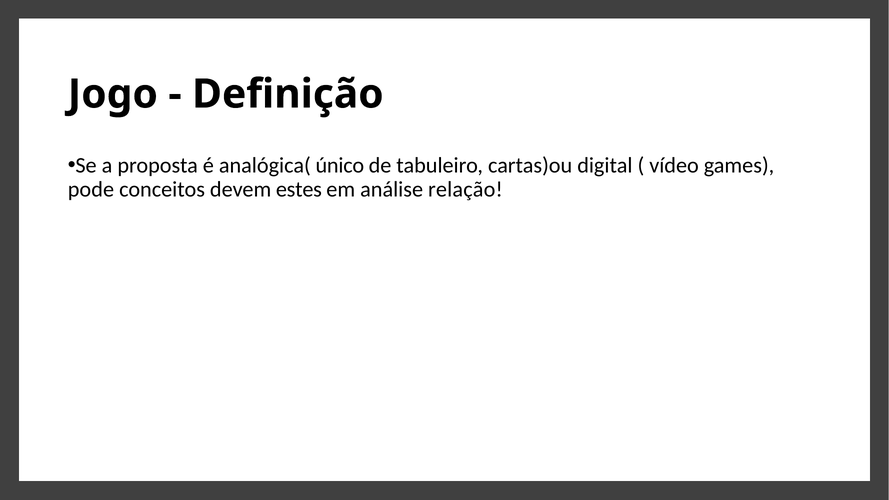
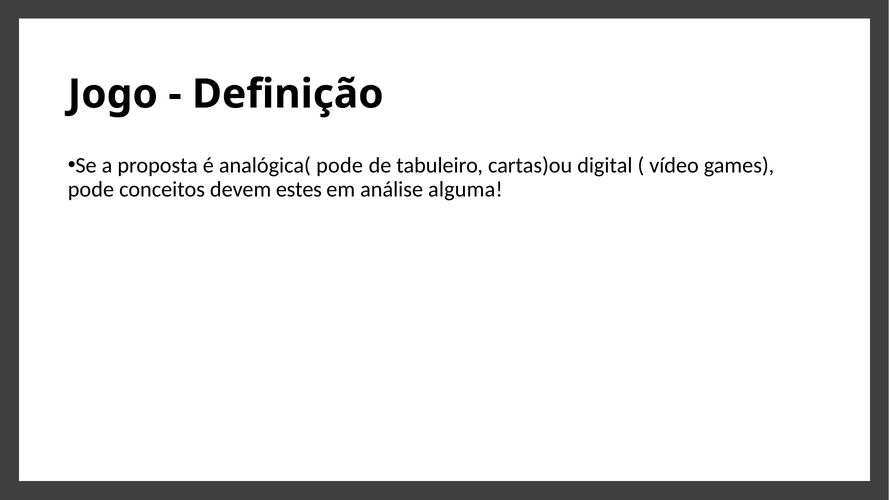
analógica( único: único -> pode
relação: relação -> alguma
